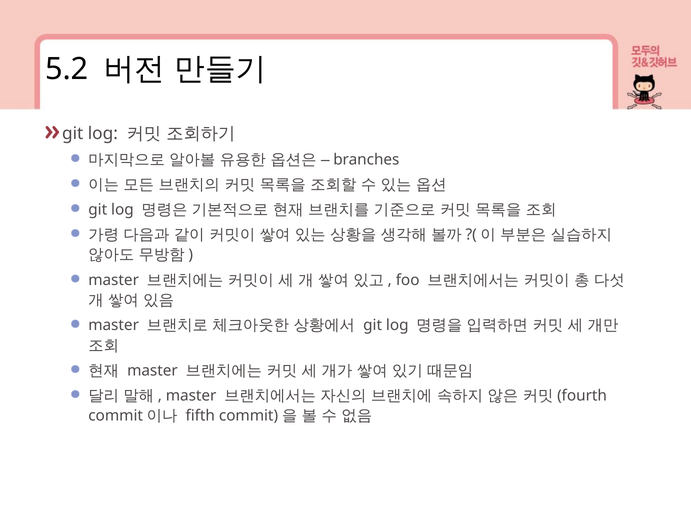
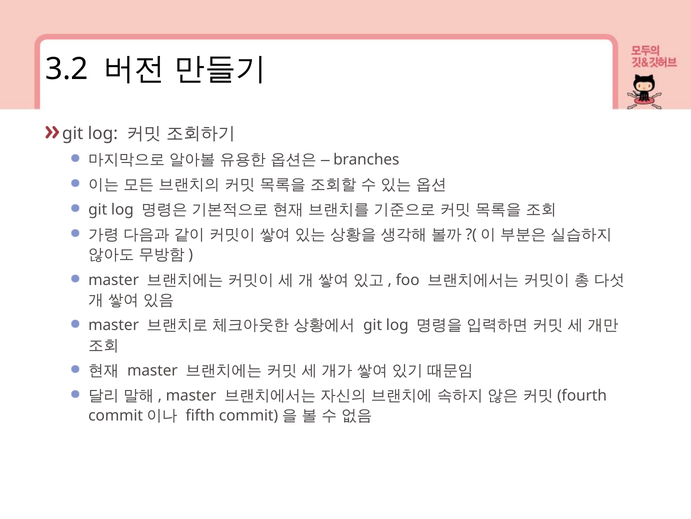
5.2: 5.2 -> 3.2
